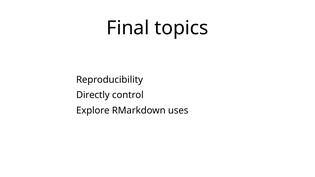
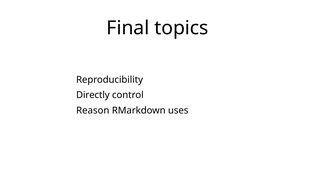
Explore: Explore -> Reason
